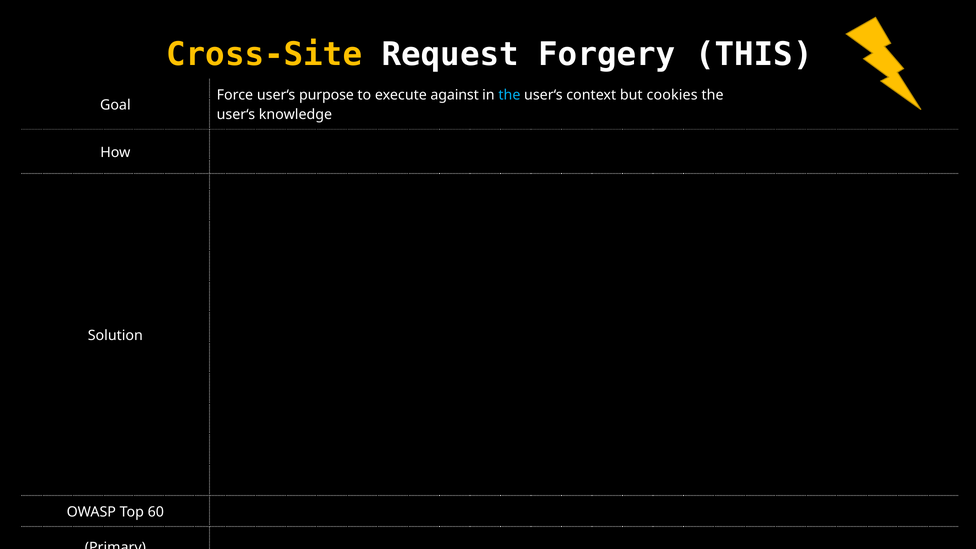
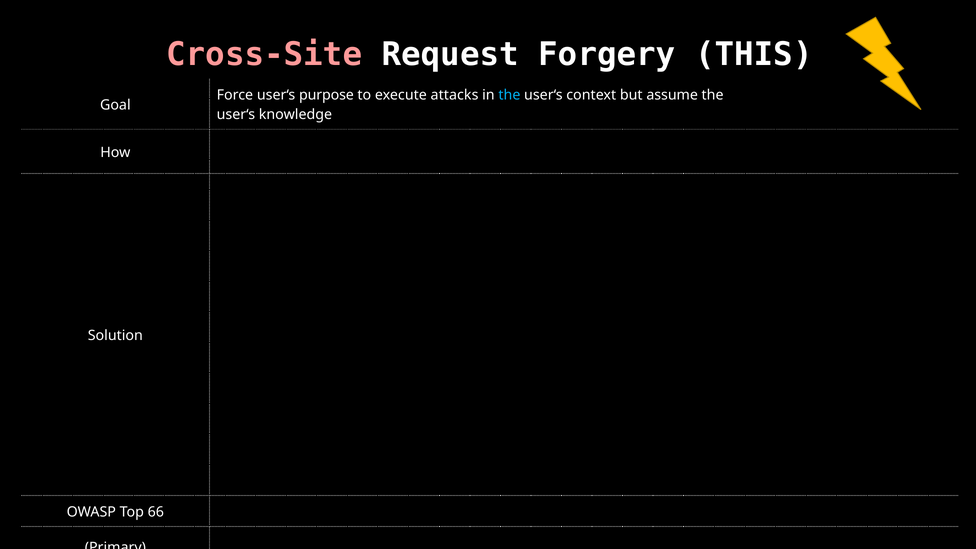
Cross-Site colour: yellow -> pink
against: against -> attacks
cookies: cookies -> assume
60: 60 -> 66
